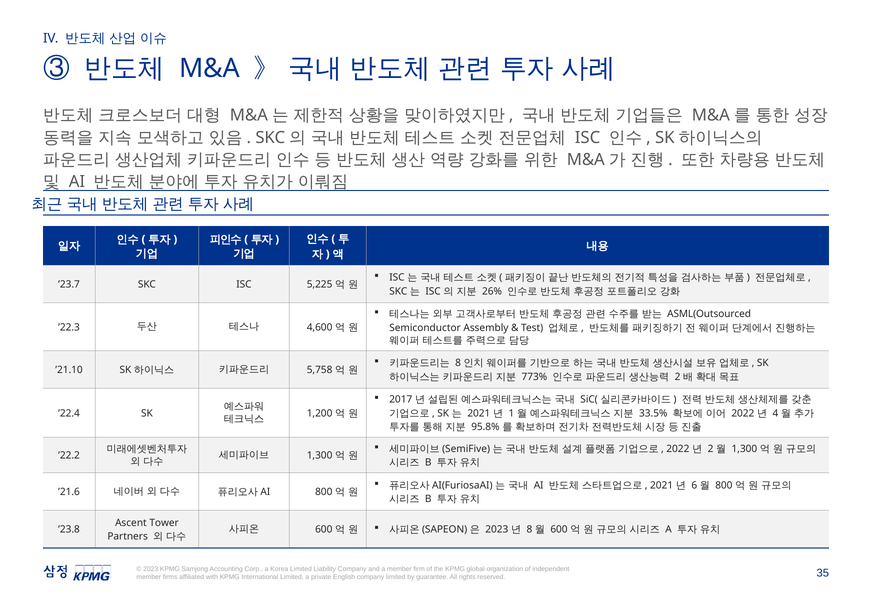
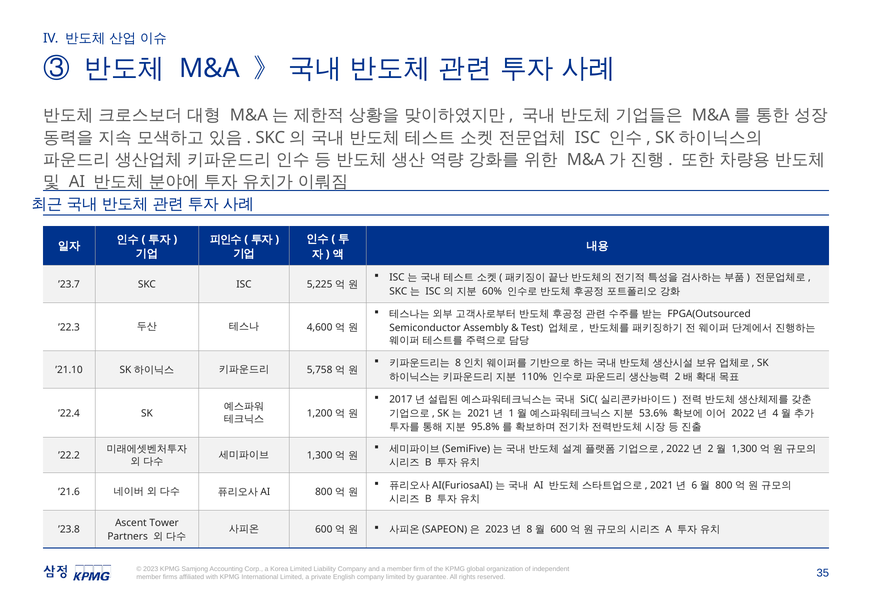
26%: 26% -> 60%
ASML(Outsourced: ASML(Outsourced -> FPGA(Outsourced
773%: 773% -> 110%
33.5%: 33.5% -> 53.6%
